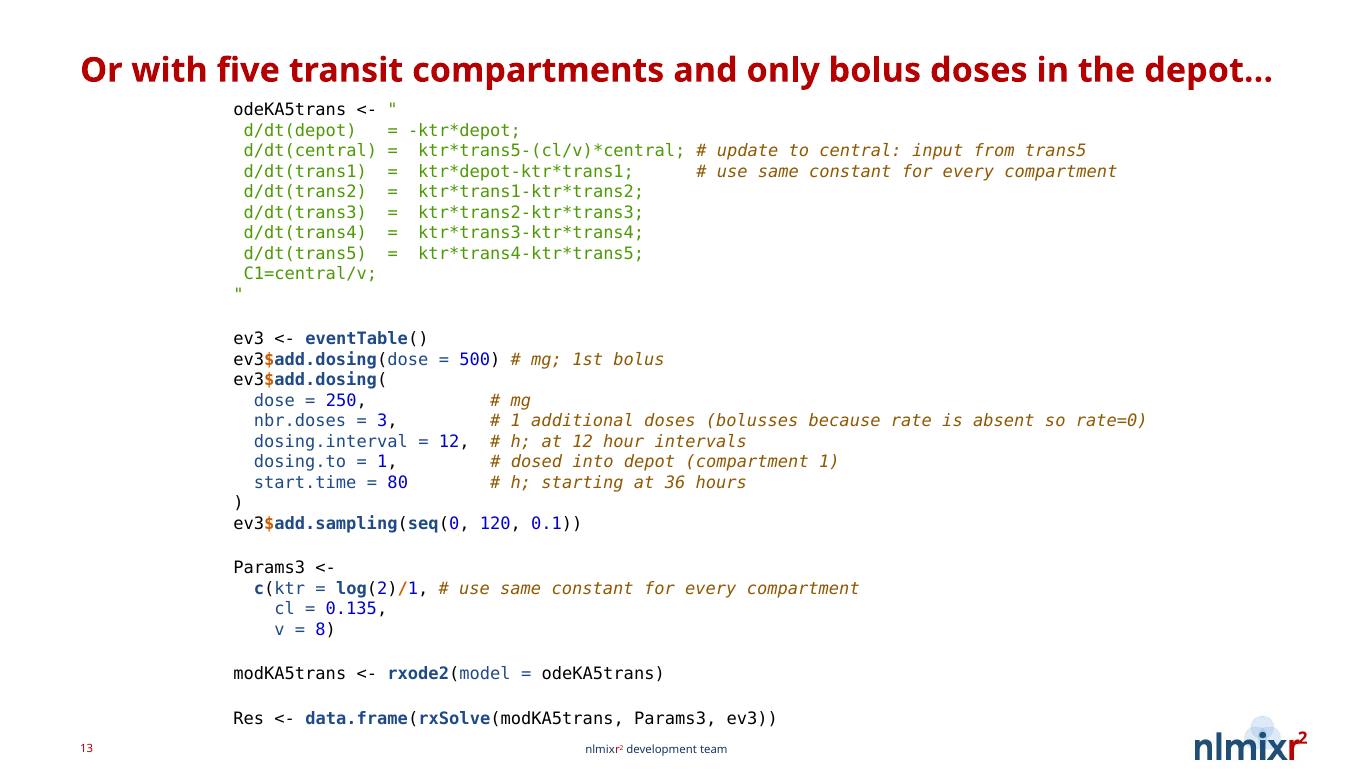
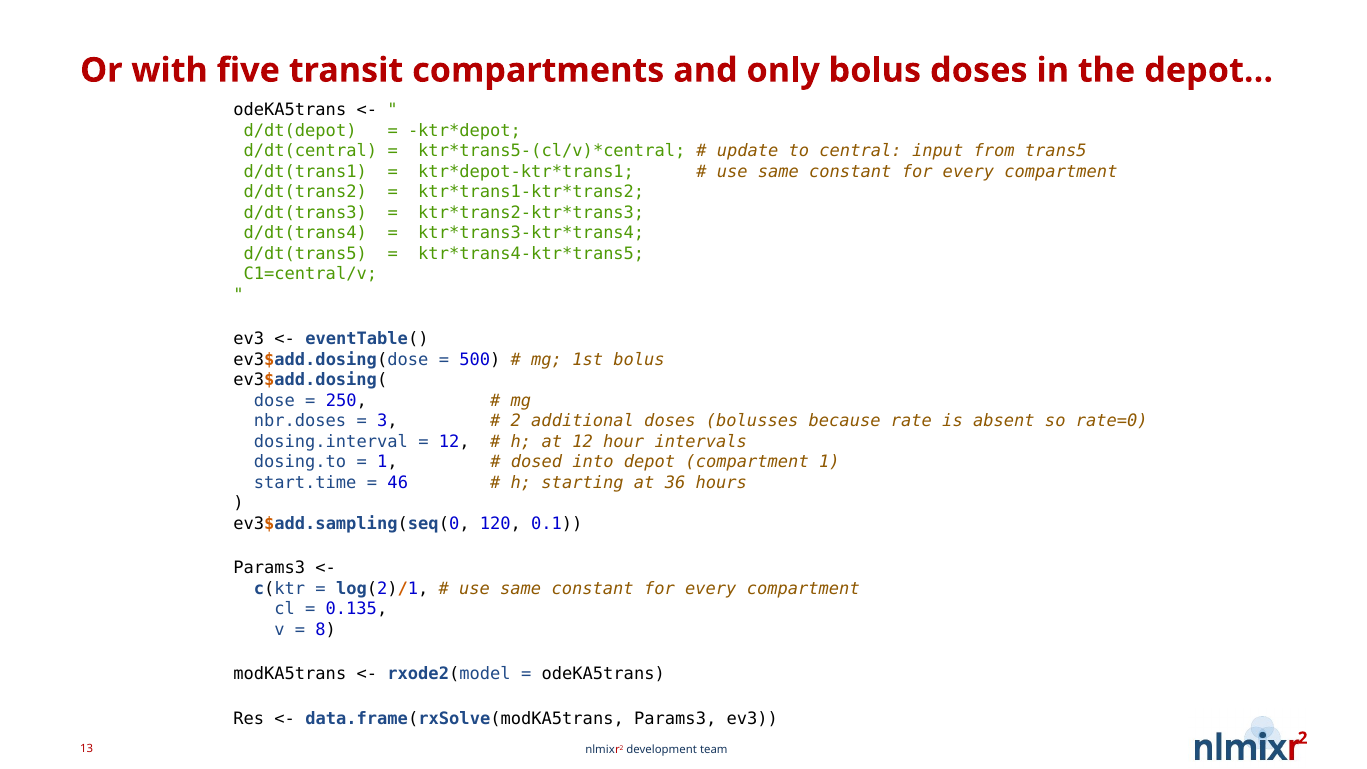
1 at (516, 421): 1 -> 2
80: 80 -> 46
